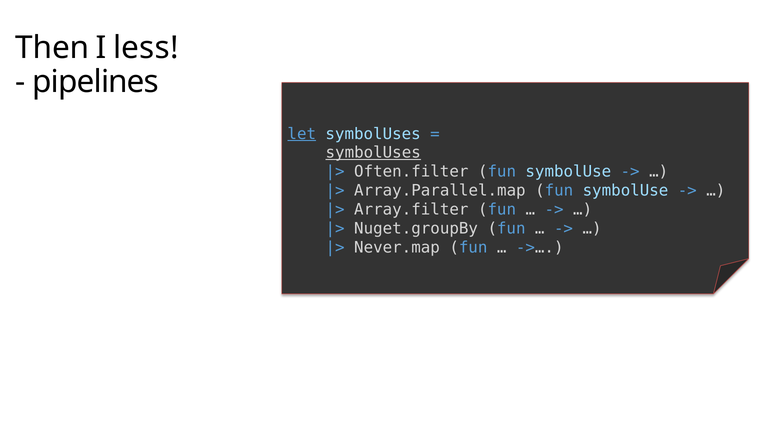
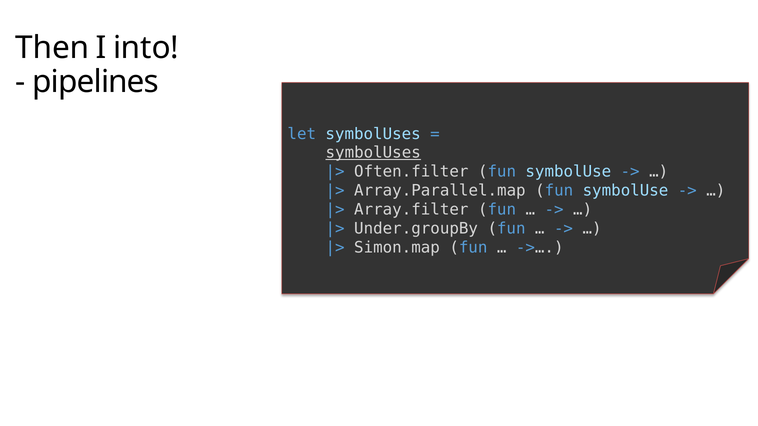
less: less -> into
let underline: present -> none
Nuget.groupBy: Nuget.groupBy -> Under.groupBy
Never.map: Never.map -> Simon.map
